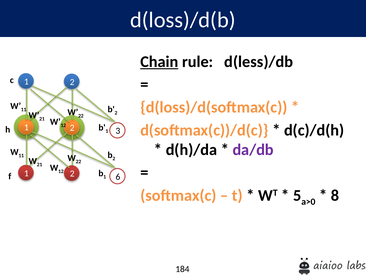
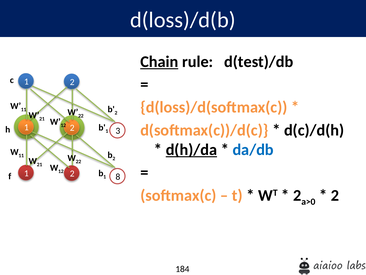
d(less)/db: d(less)/db -> d(test)/db
d(h)/da underline: none -> present
da/db colour: purple -> blue
6: 6 -> 8
5 at (297, 195): 5 -> 2
8 at (335, 195): 8 -> 2
